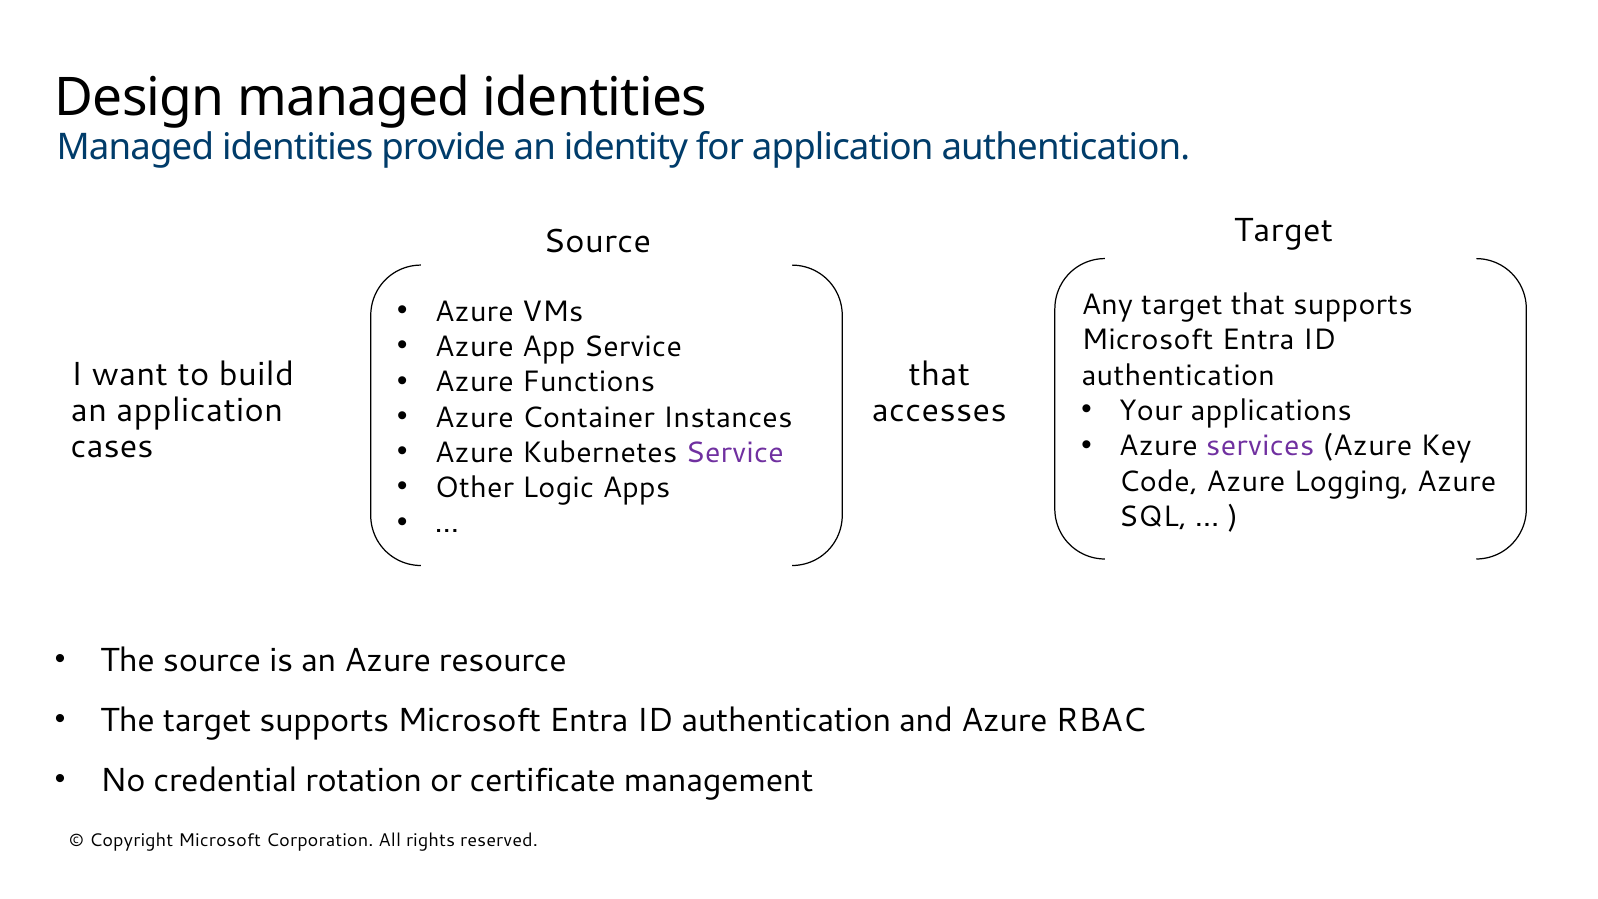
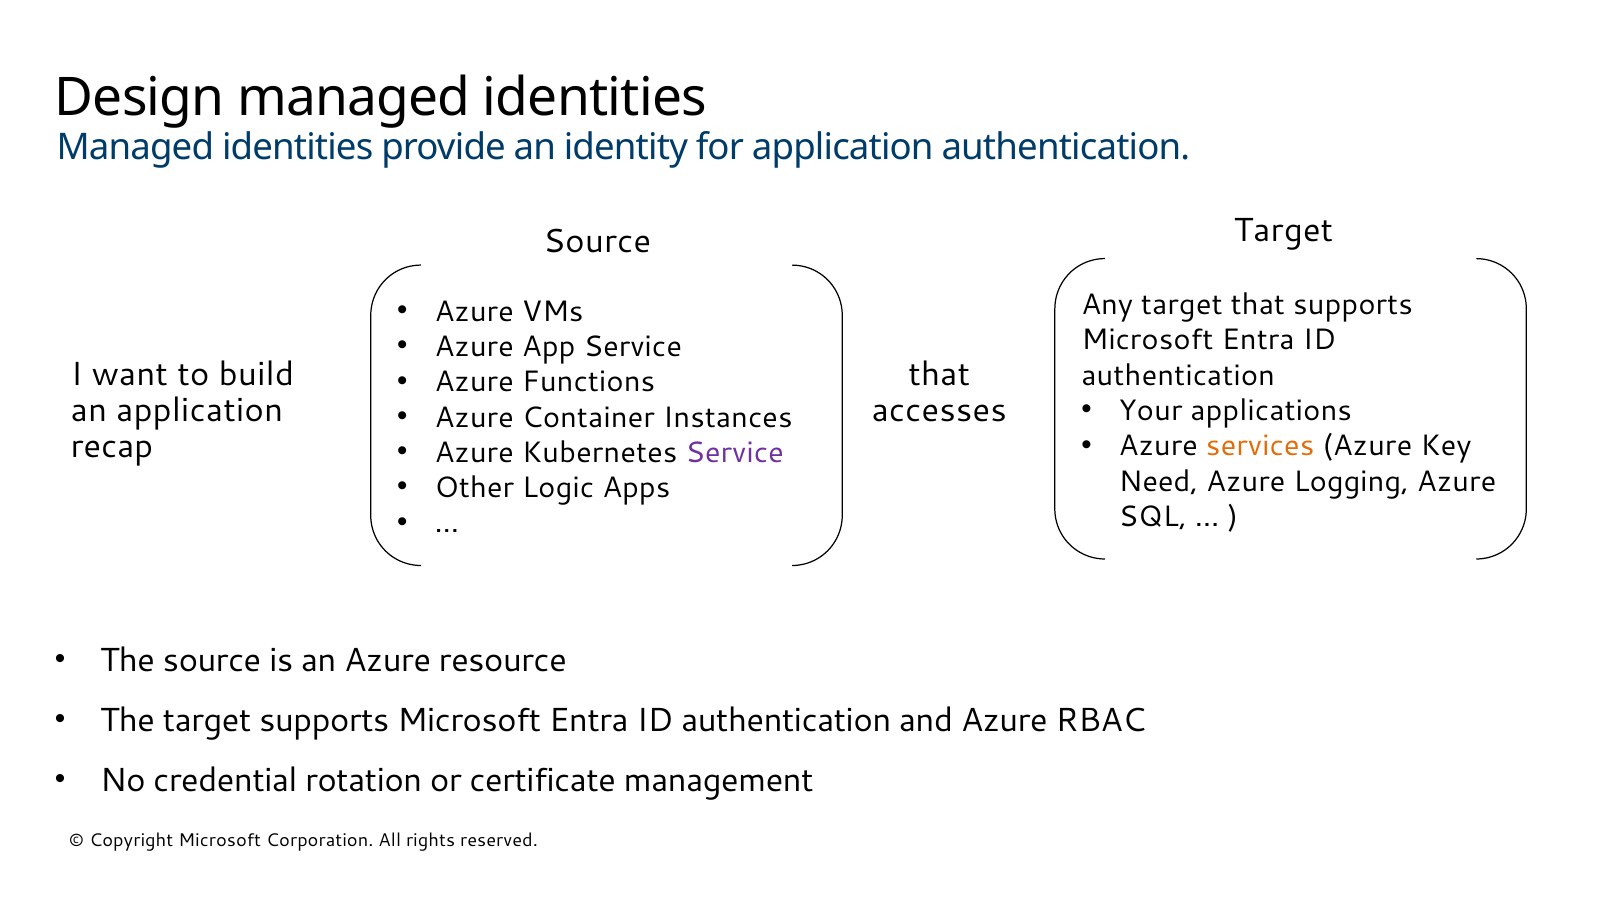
services colour: purple -> orange
cases: cases -> recap
Code: Code -> Need
